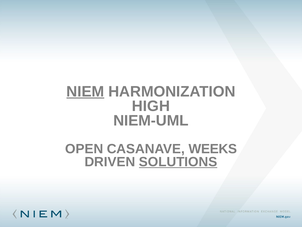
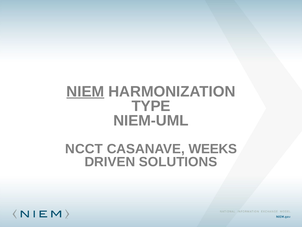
HIGH: HIGH -> TYPE
OPEN: OPEN -> NCCT
SOLUTIONS underline: present -> none
